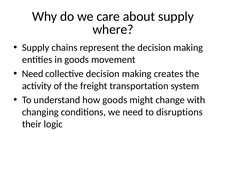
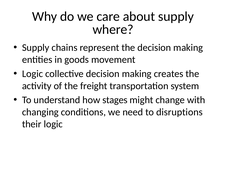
Need at (33, 74): Need -> Logic
how goods: goods -> stages
